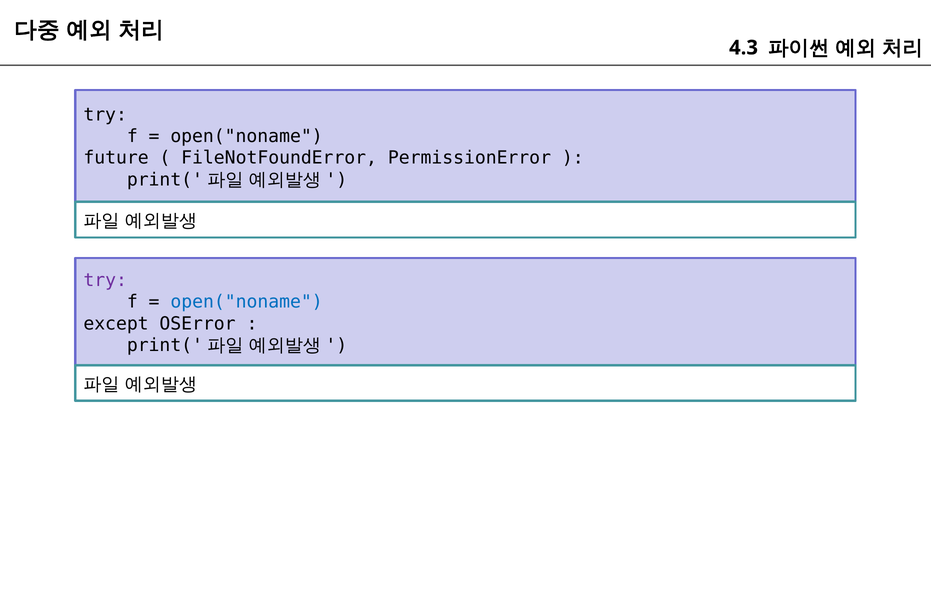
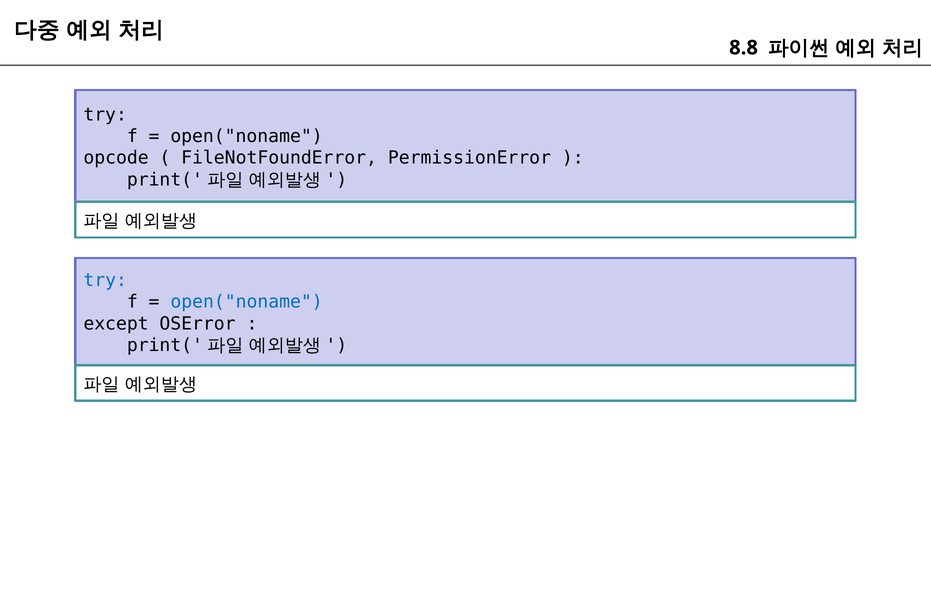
4.3: 4.3 -> 8.8
future: future -> opcode
try at (105, 281) colour: purple -> blue
